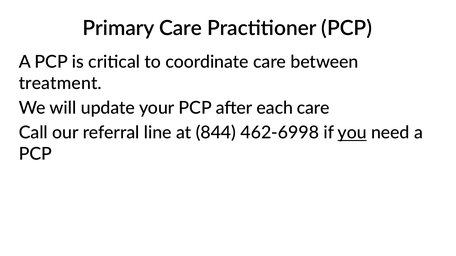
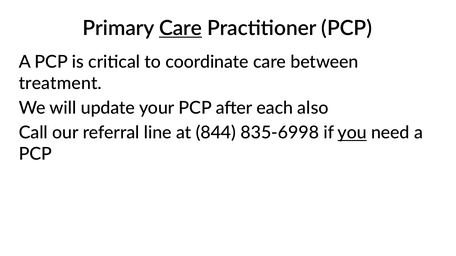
Care at (181, 28) underline: none -> present
each care: care -> also
462-6998: 462-6998 -> 835-6998
